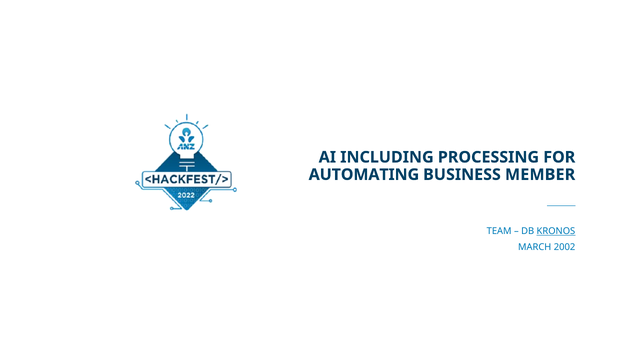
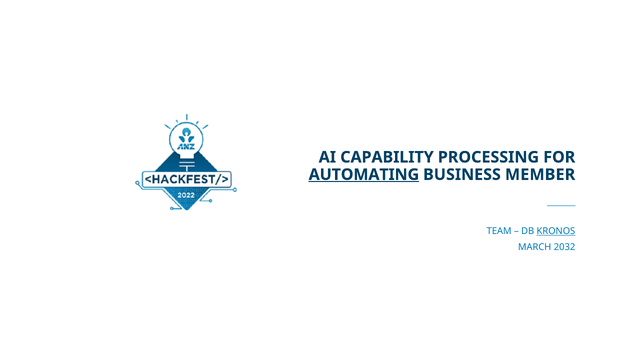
INCLUDING: INCLUDING -> CAPABILITY
AUTOMATING underline: none -> present
2002: 2002 -> 2032
